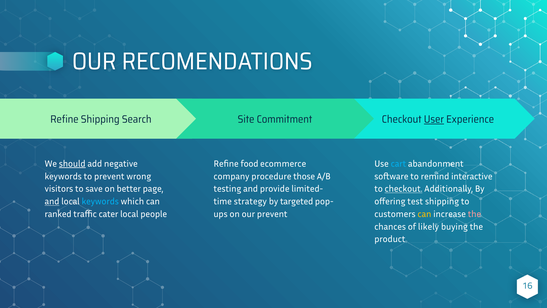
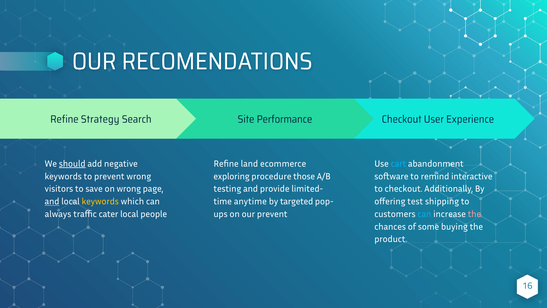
Refine Shipping: Shipping -> Strategy
Commitment: Commitment -> Performance
User underline: present -> none
food: food -> land
company: company -> exploring
on better: better -> wrong
checkout at (404, 189) underline: present -> none
keywords at (100, 201) colour: light blue -> yellow
strategy: strategy -> anytime
ranked: ranked -> always
can at (424, 214) colour: yellow -> light blue
likely: likely -> some
